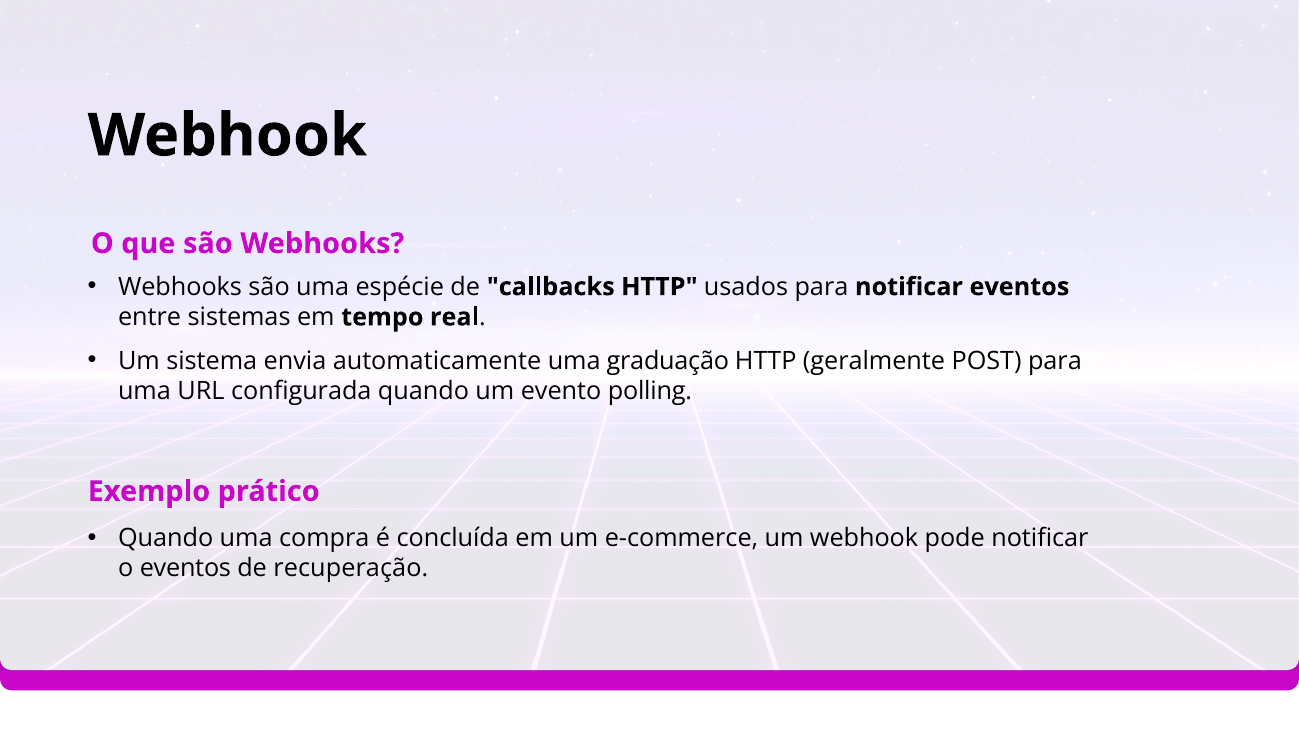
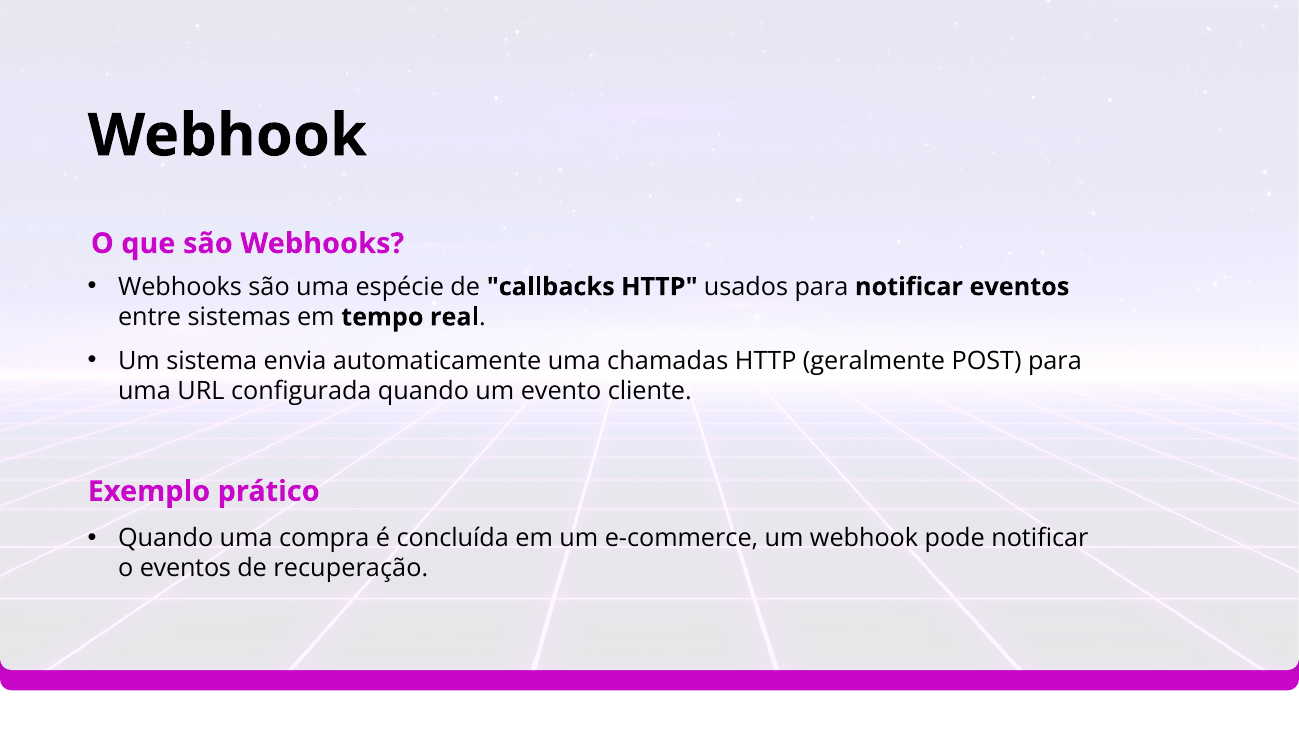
graduação: graduação -> chamadas
polling: polling -> cliente
